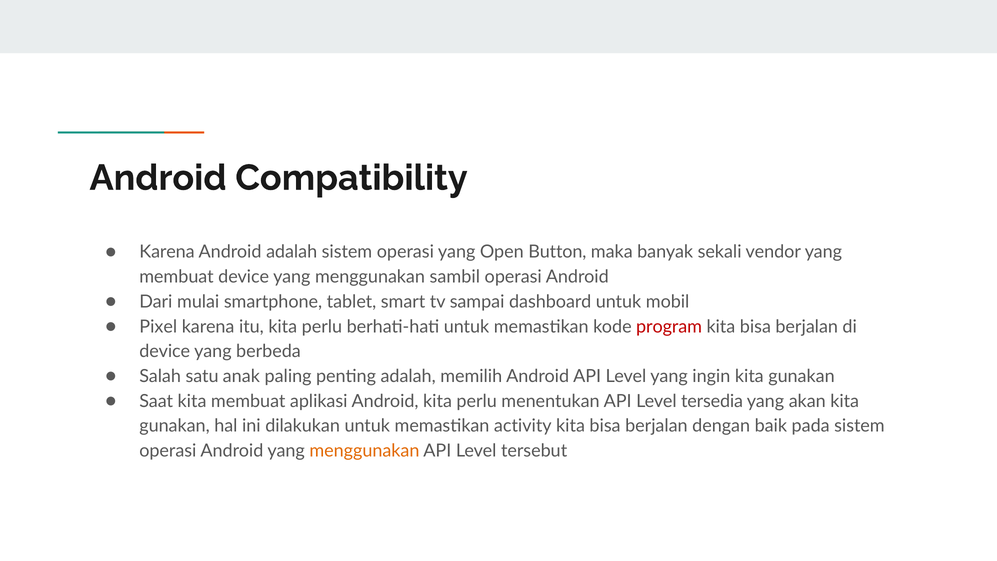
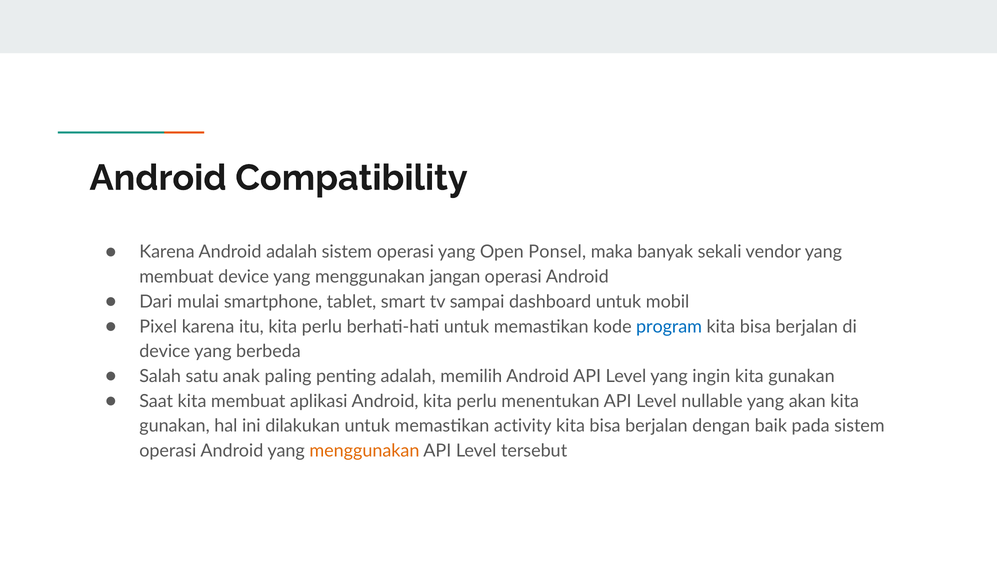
Button: Button -> Ponsel
sambil: sambil -> jangan
program colour: red -> blue
tersedia: tersedia -> nullable
